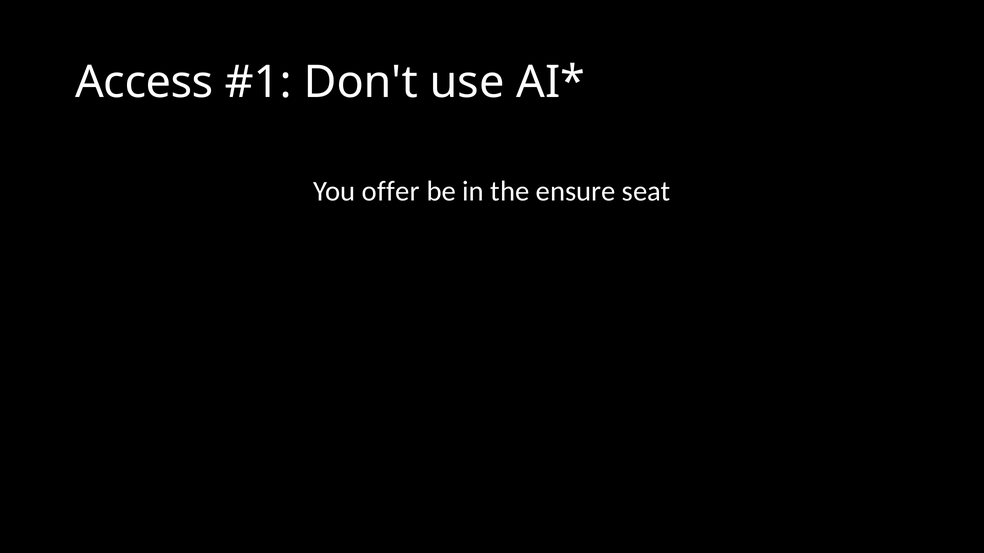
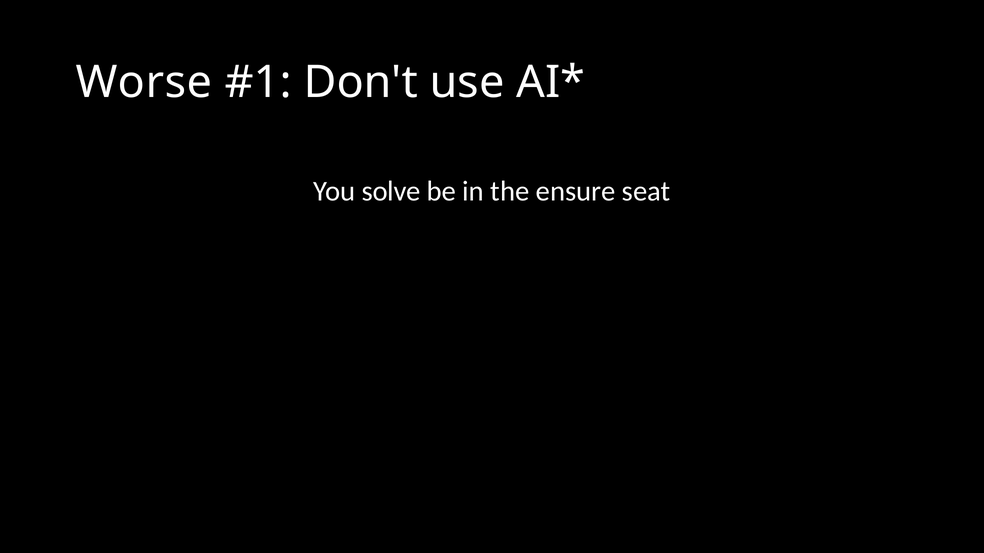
Access: Access -> Worse
offer: offer -> solve
